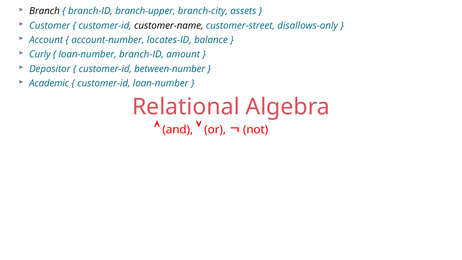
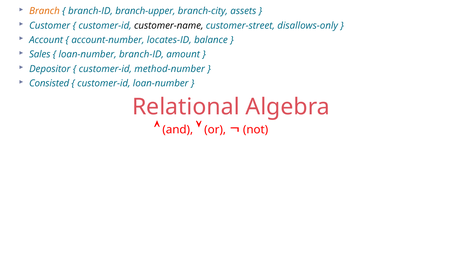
Branch colour: black -> orange
Curly: Curly -> Sales
between-number: between-number -> method-number
Academic: Academic -> Consisted
